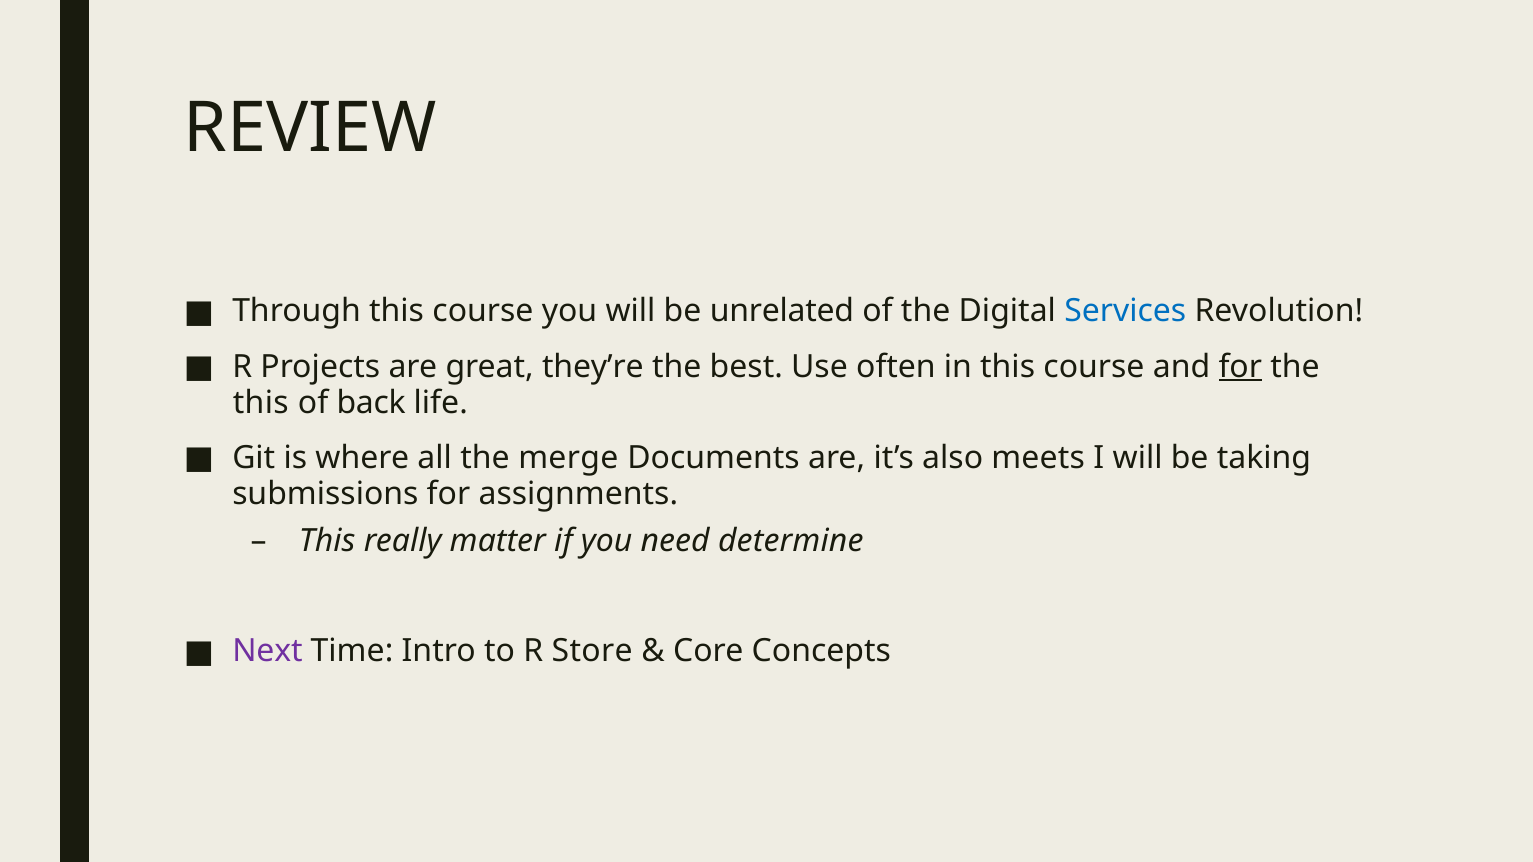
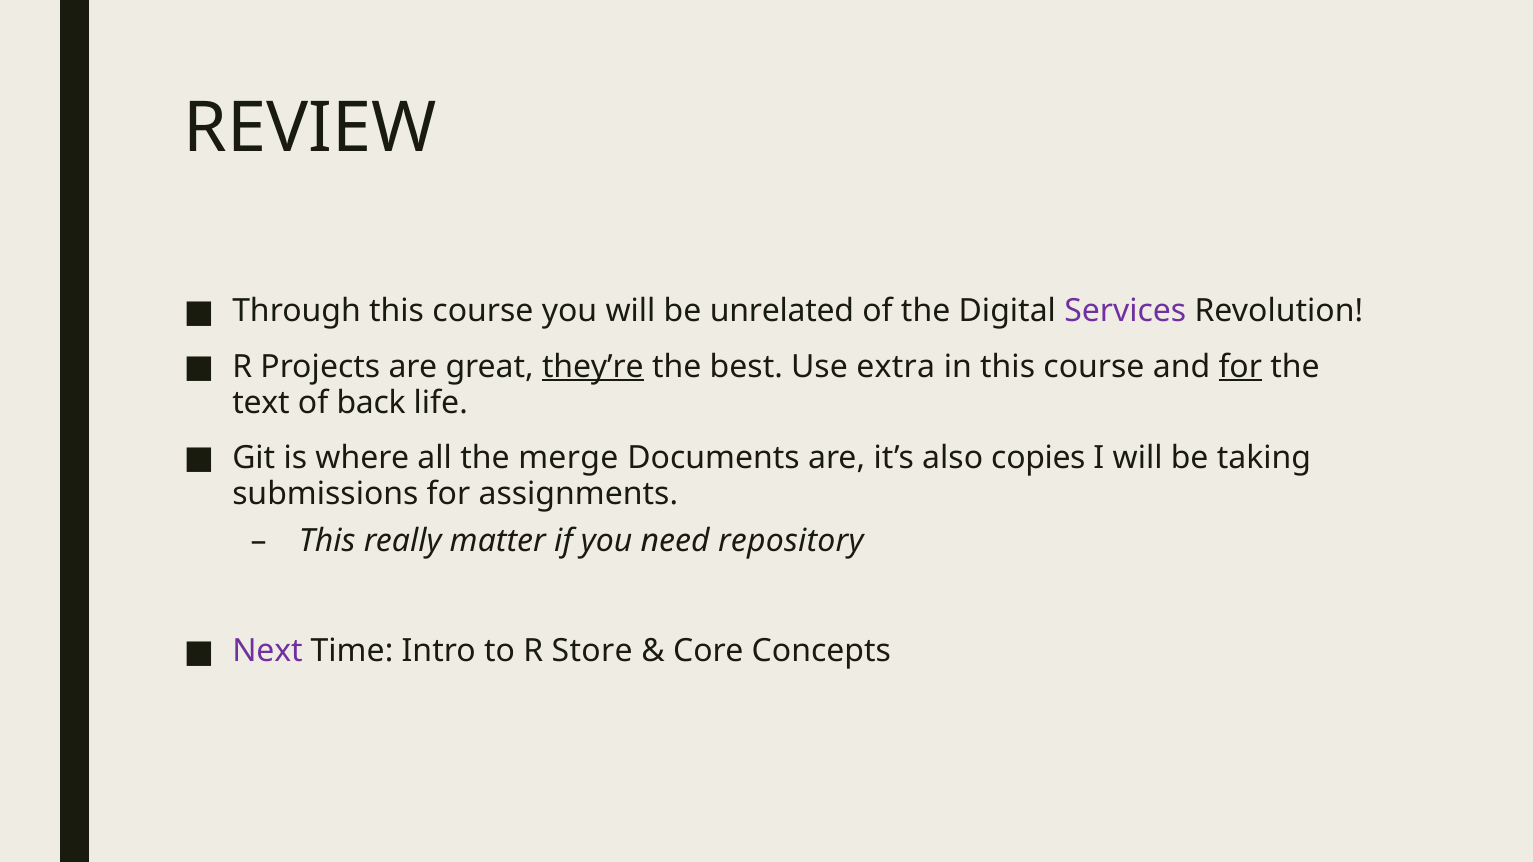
Services colour: blue -> purple
they’re underline: none -> present
often: often -> extra
this at (261, 403): this -> text
meets: meets -> copies
determine: determine -> repository
